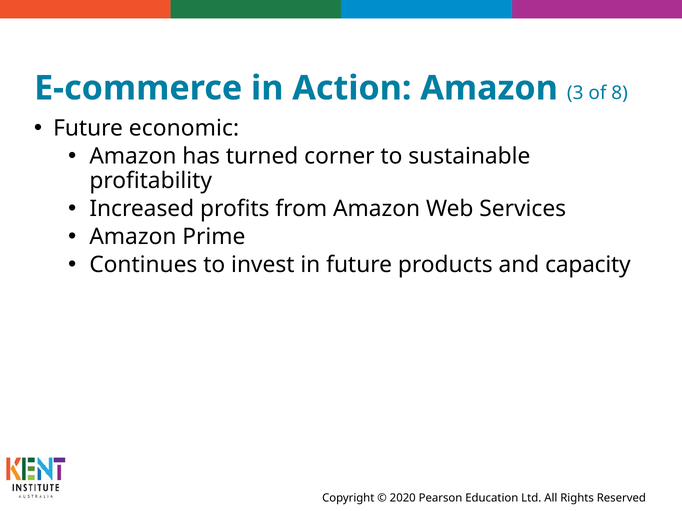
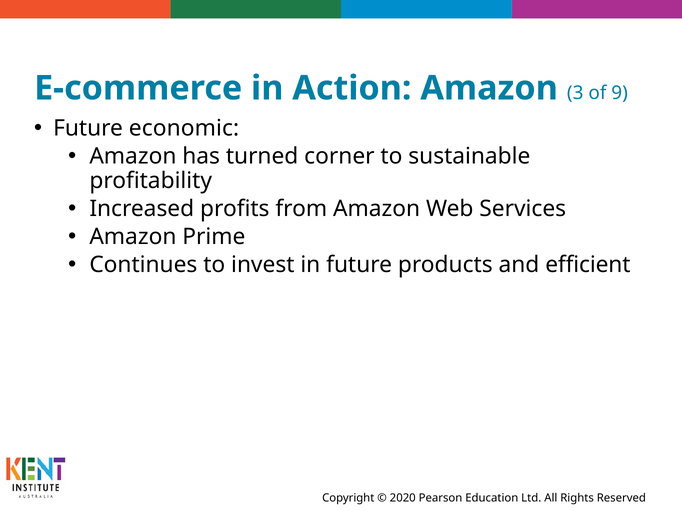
8: 8 -> 9
capacity: capacity -> efficient
